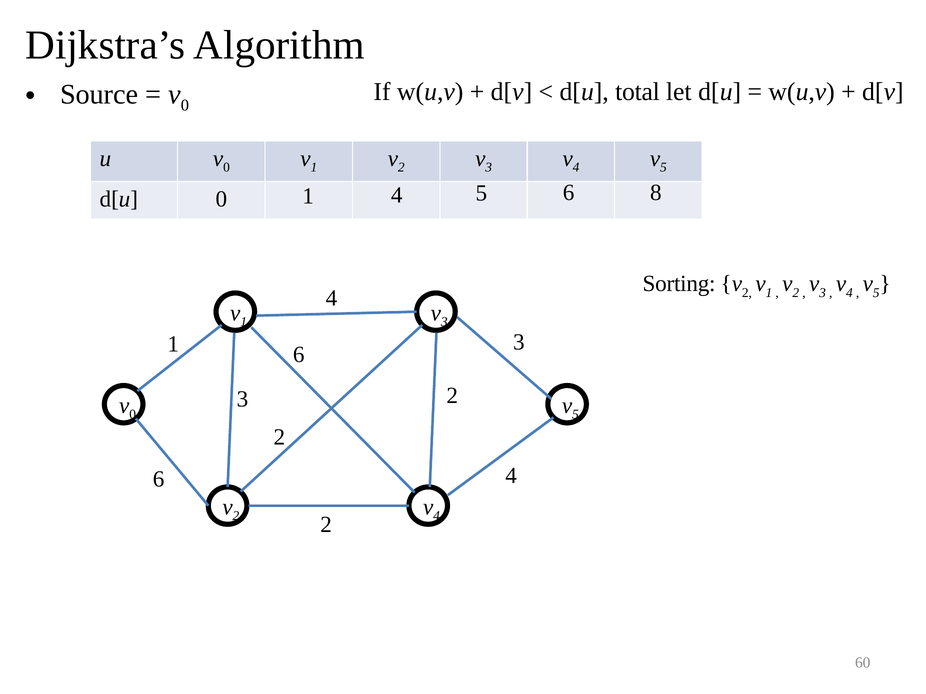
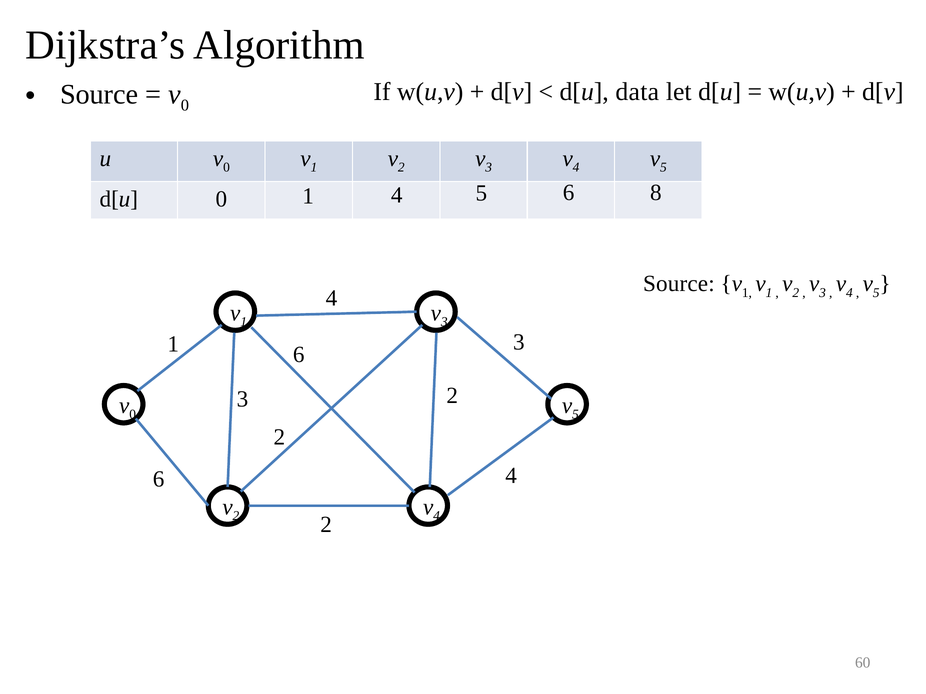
total: total -> data
Sorting at (679, 284): Sorting -> Source
2 at (747, 293): 2 -> 1
